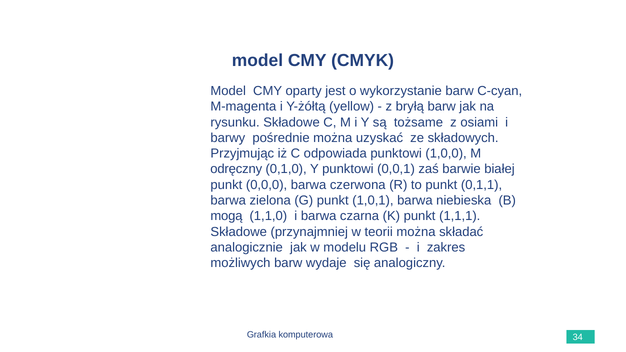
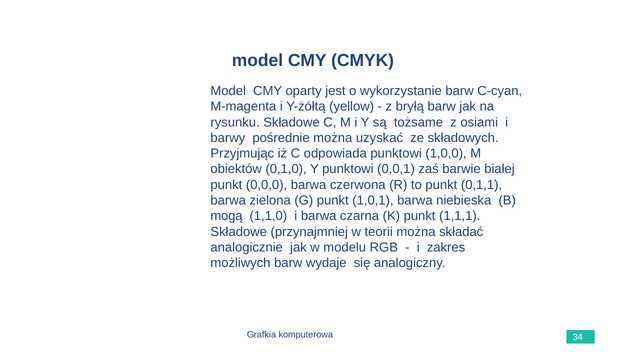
odręczny: odręczny -> obiektów
